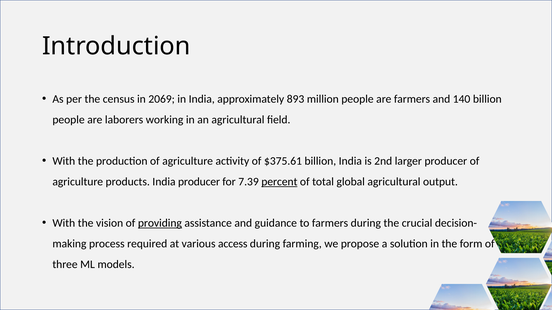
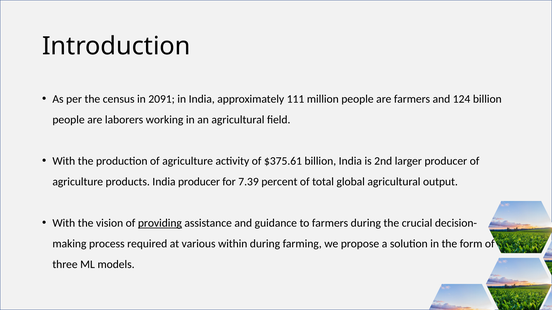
2069: 2069 -> 2091
893: 893 -> 111
140: 140 -> 124
percent underline: present -> none
access: access -> within
